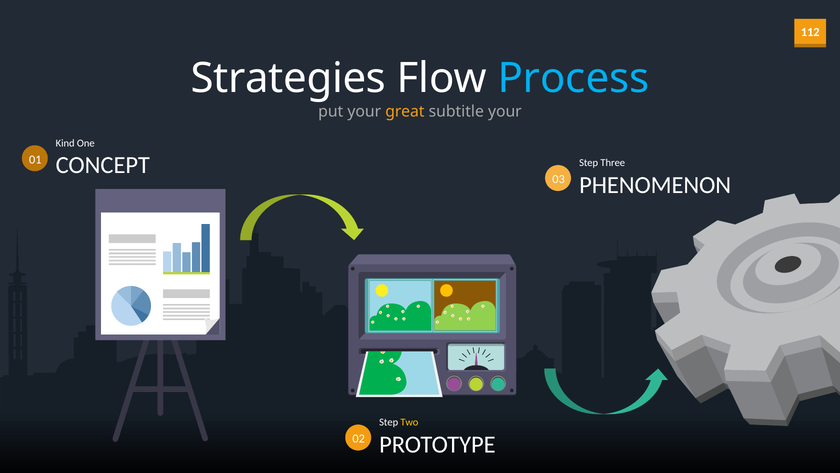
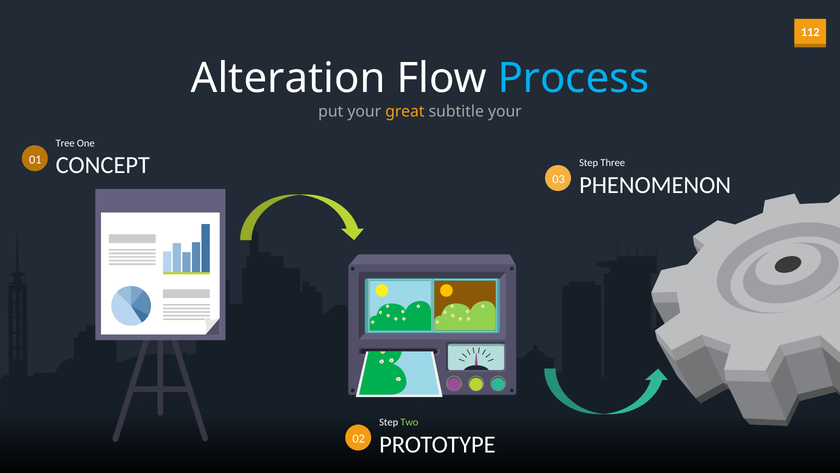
Strategies: Strategies -> Alteration
Kind: Kind -> Tree
Two colour: yellow -> light green
